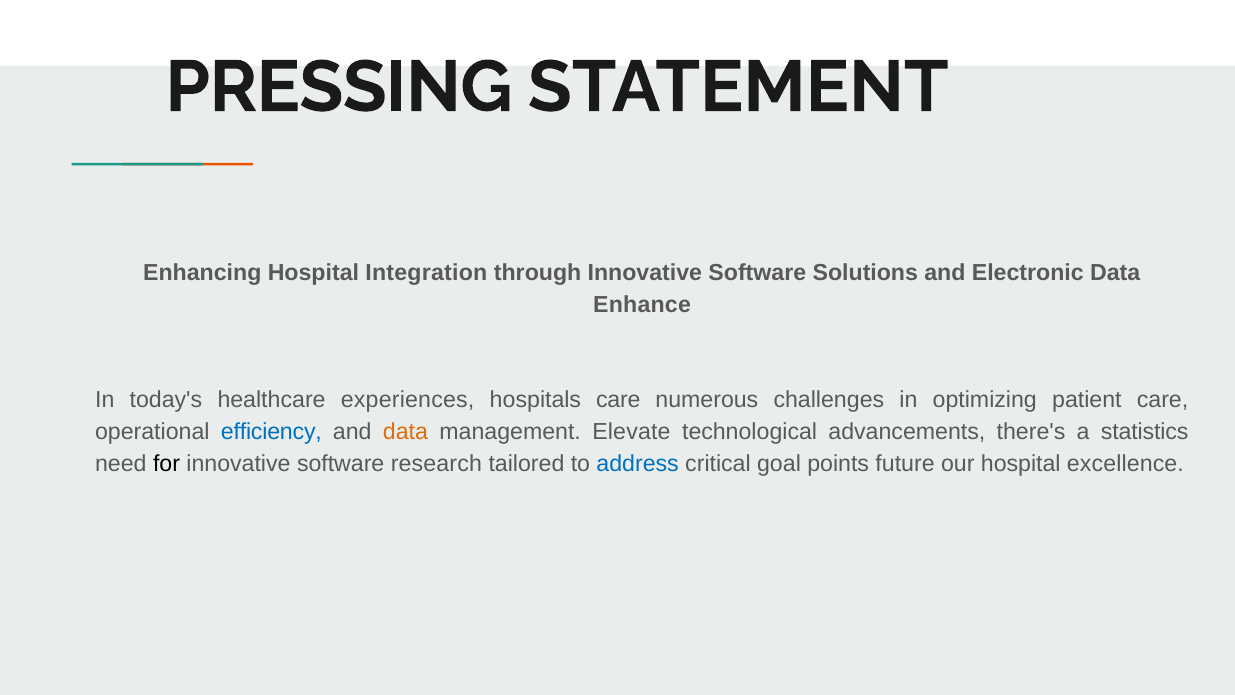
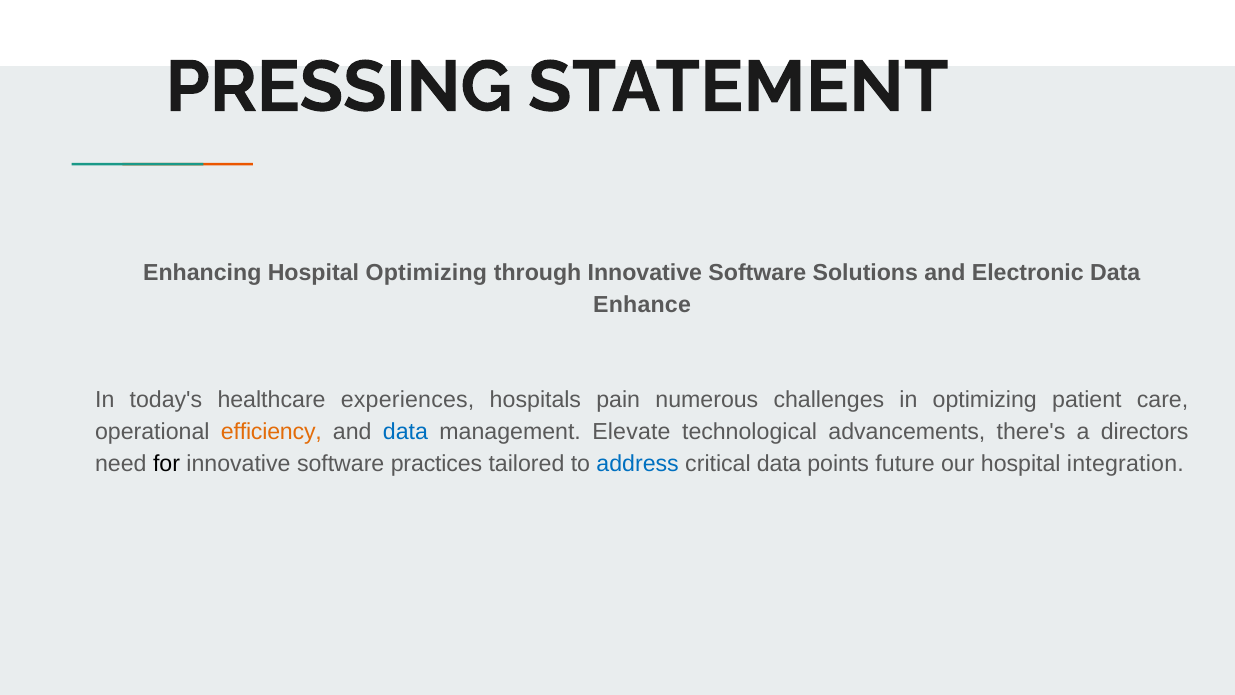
Hospital Integration: Integration -> Optimizing
hospitals care: care -> pain
efficiency colour: blue -> orange
data at (406, 432) colour: orange -> blue
statistics: statistics -> directors
research: research -> practices
critical goal: goal -> data
excellence: excellence -> integration
